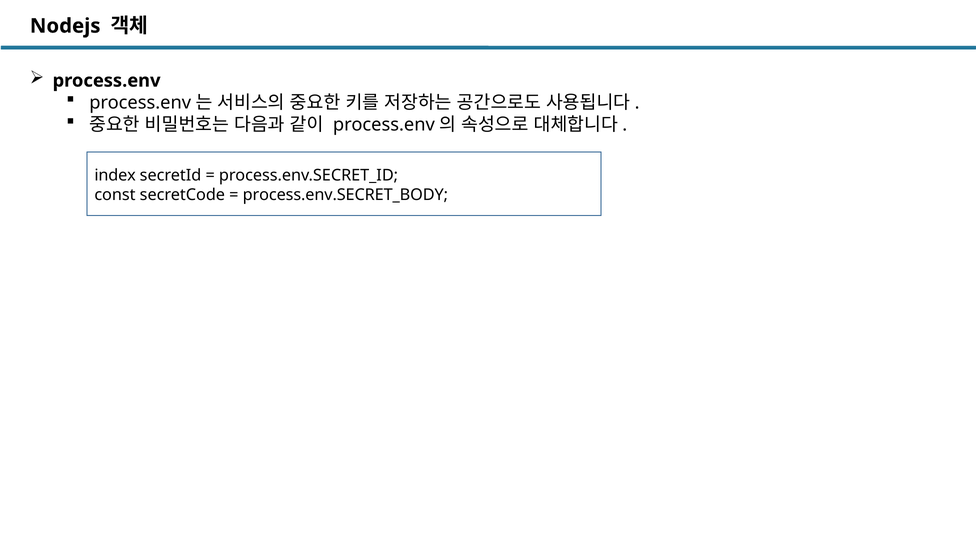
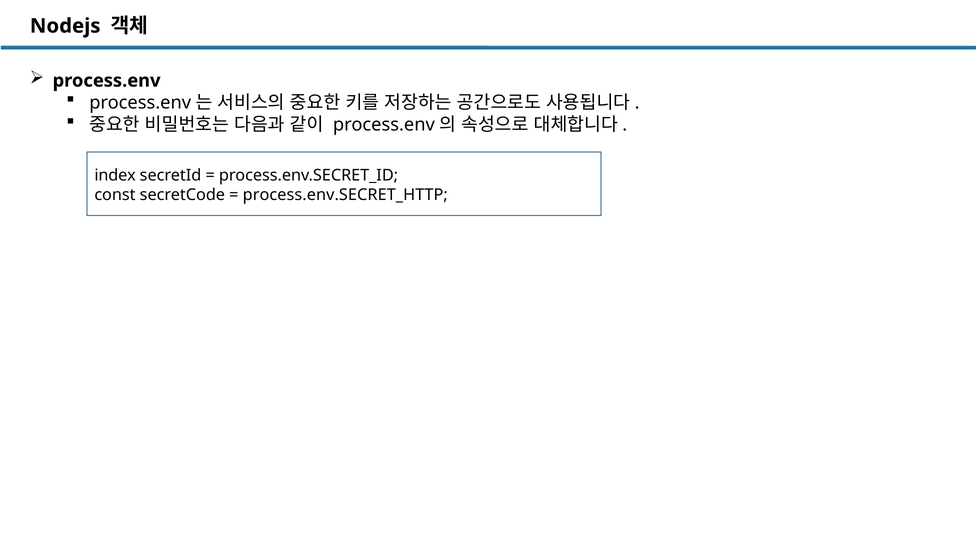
process.env.SECRET_BODY: process.env.SECRET_BODY -> process.env.SECRET_HTTP
